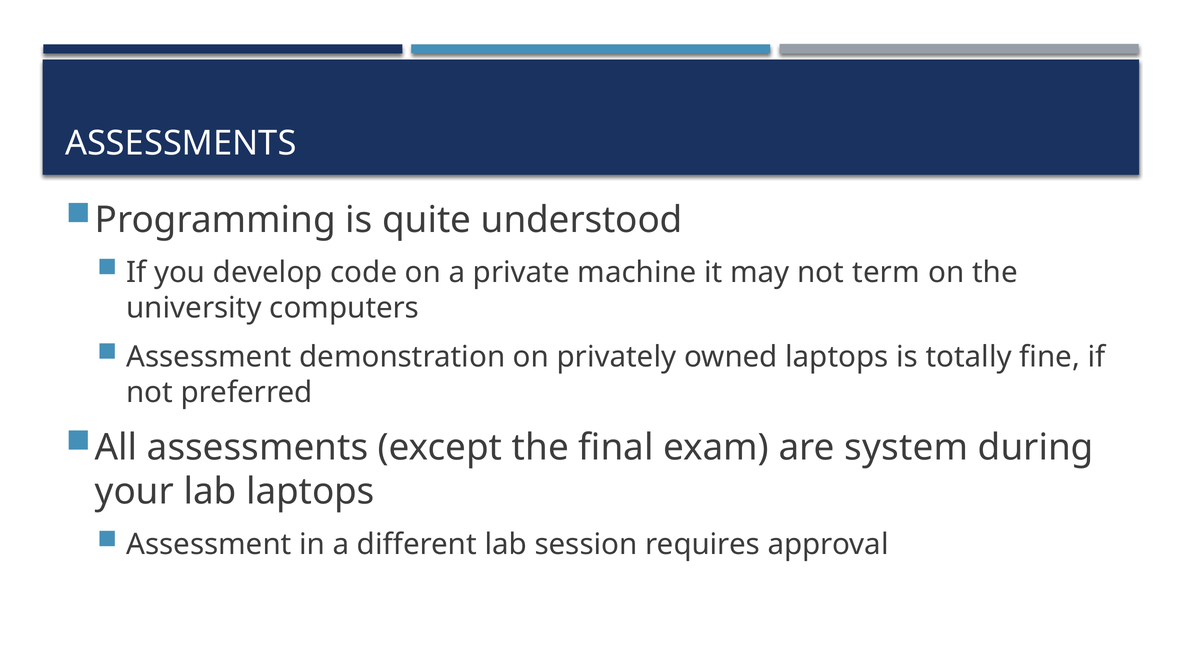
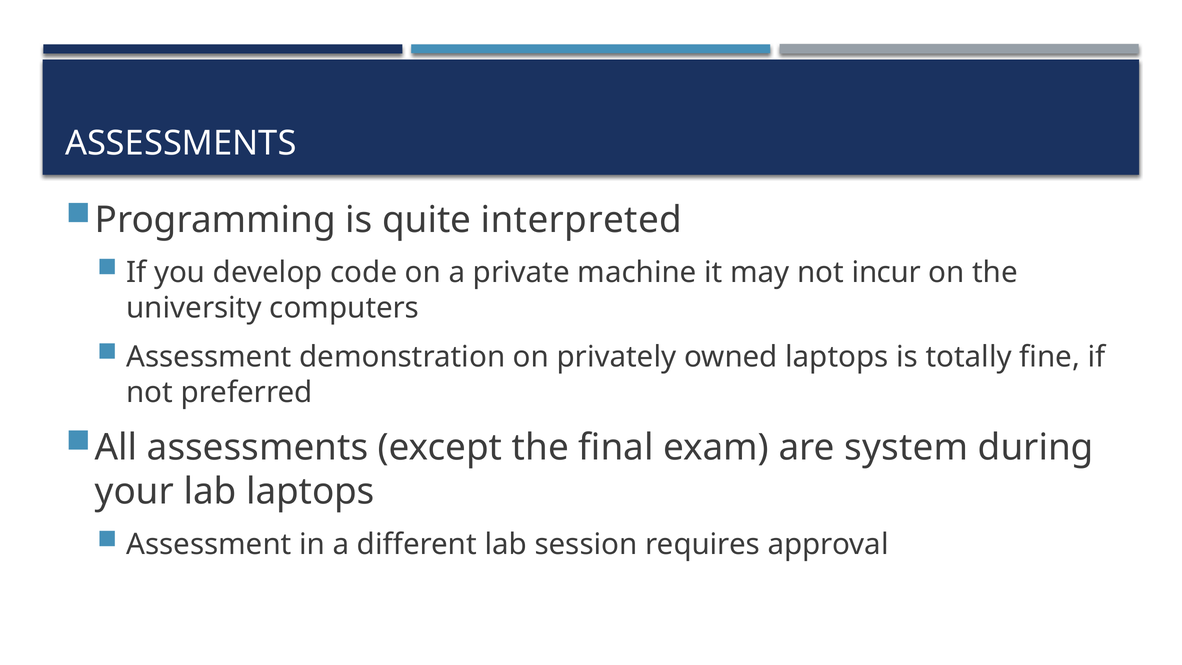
understood: understood -> interpreted
term: term -> incur
